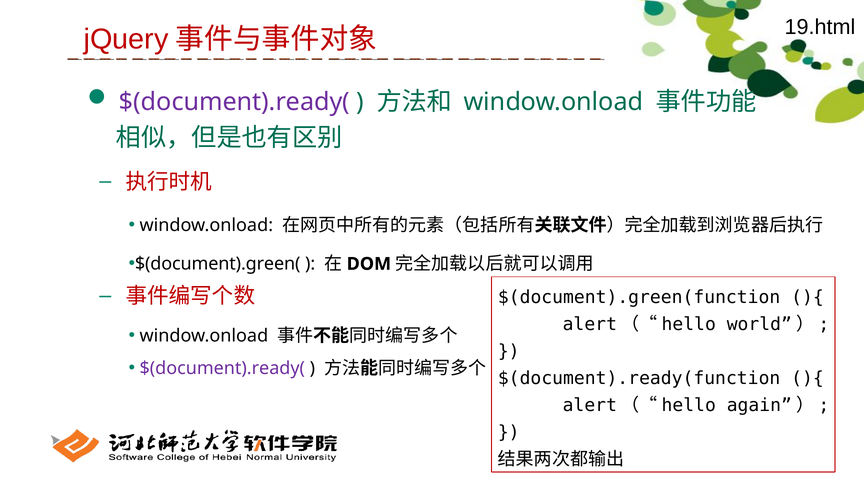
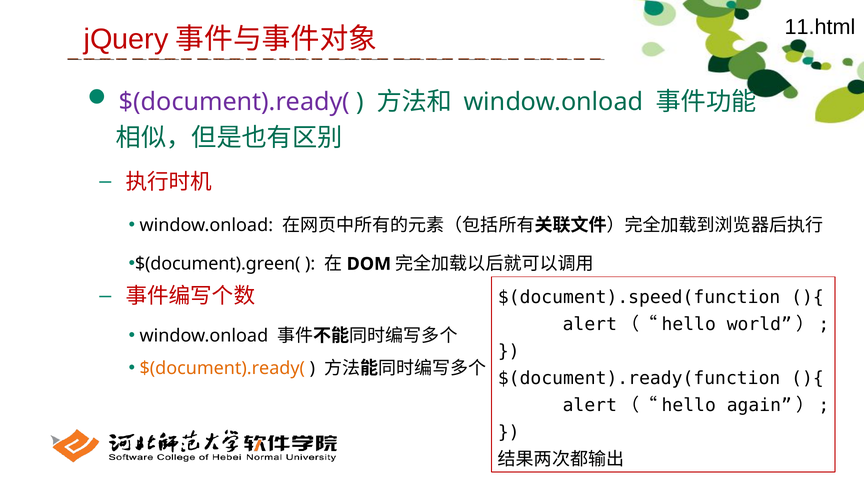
19.html: 19.html -> 11.html
$(document).green(function: $(document).green(function -> $(document).speed(function
$(document).ready( at (222, 368) colour: purple -> orange
